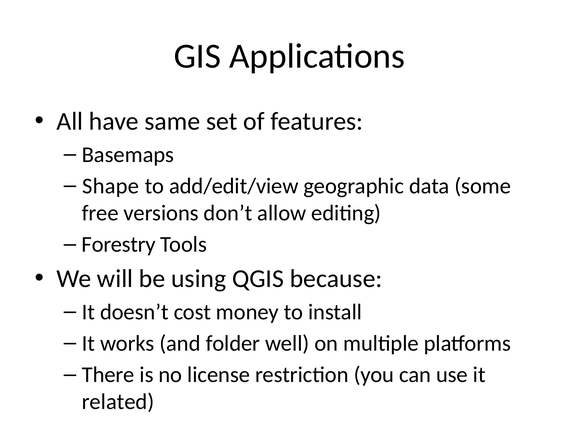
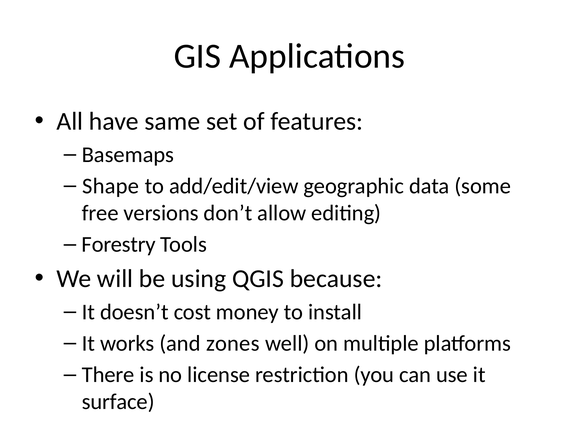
folder: folder -> zones
related: related -> surface
